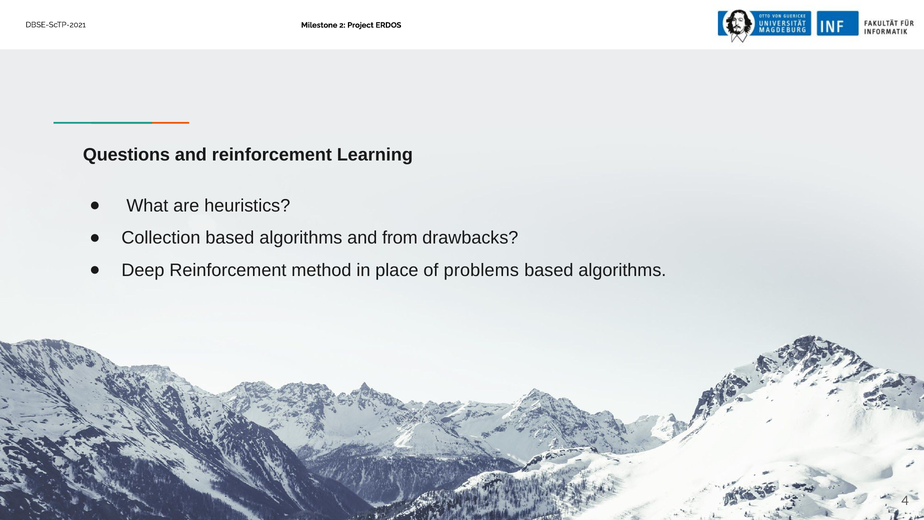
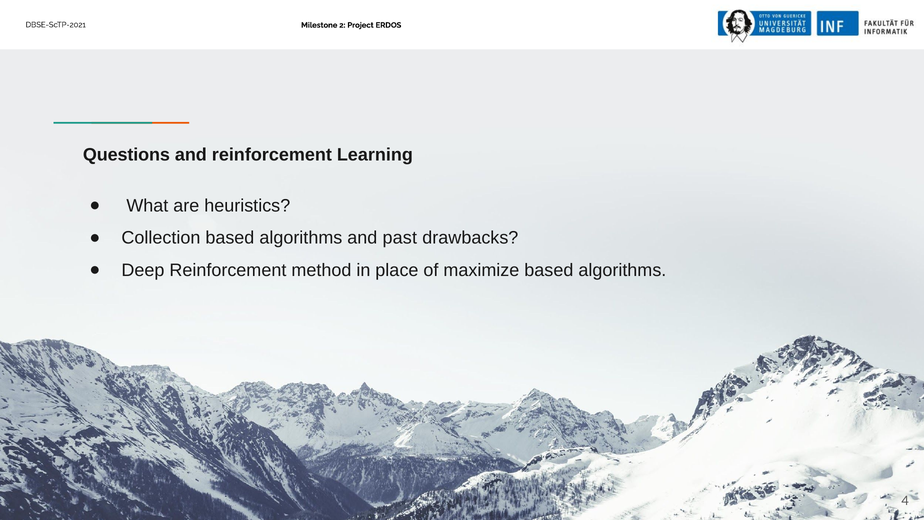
from: from -> past
problems: problems -> maximize
